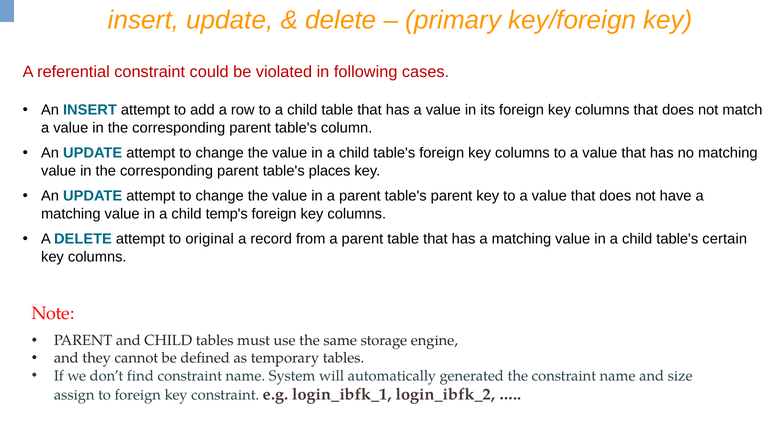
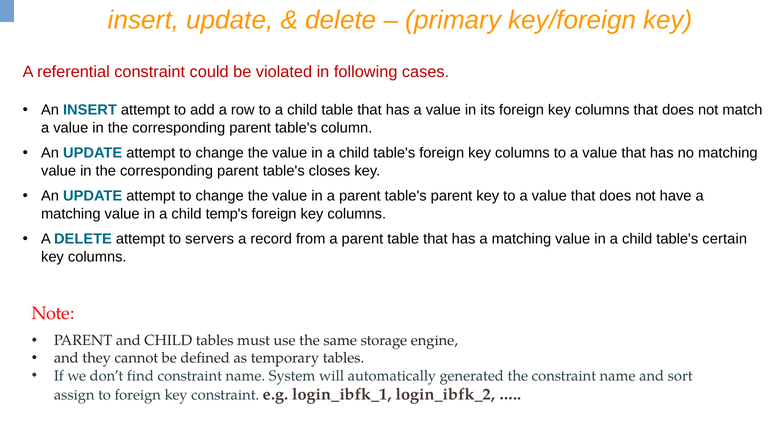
places: places -> closes
original: original -> servers
size: size -> sort
